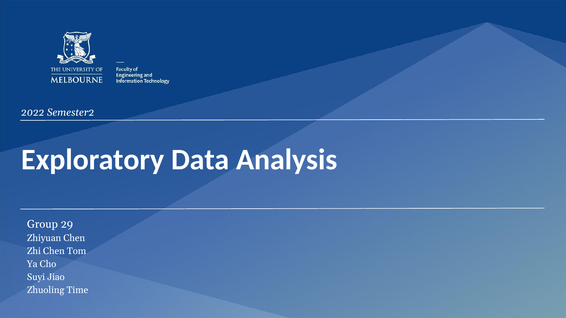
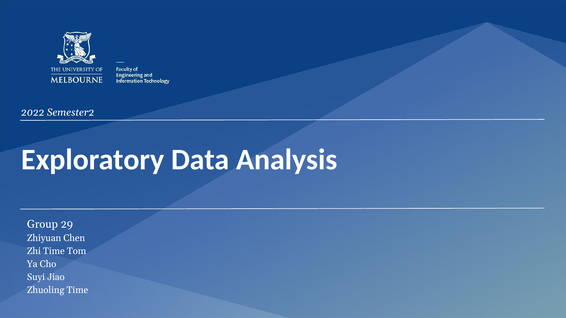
Zhi Chen: Chen -> Time
